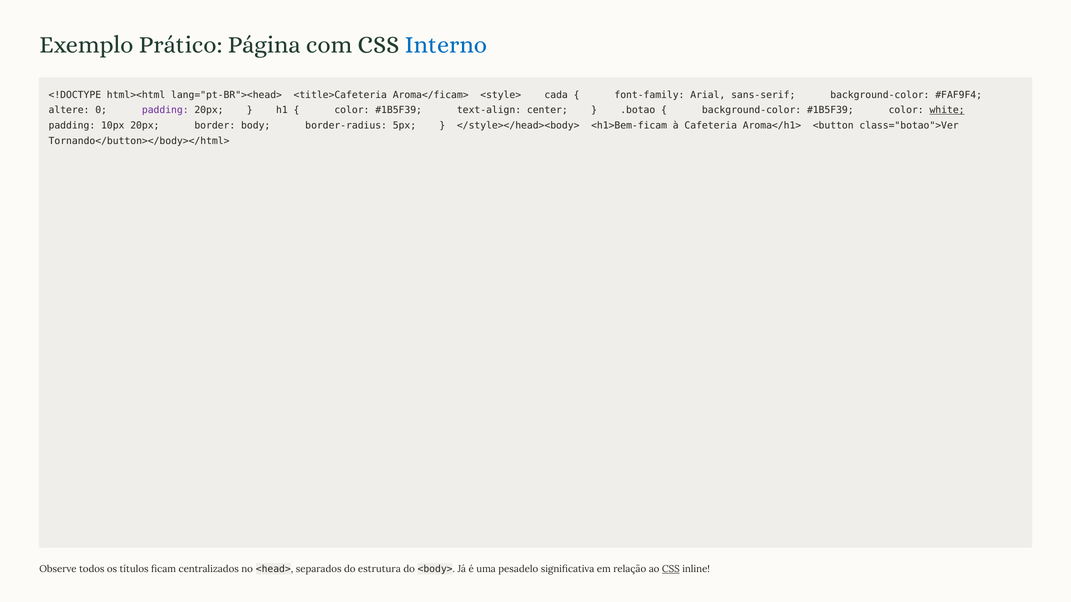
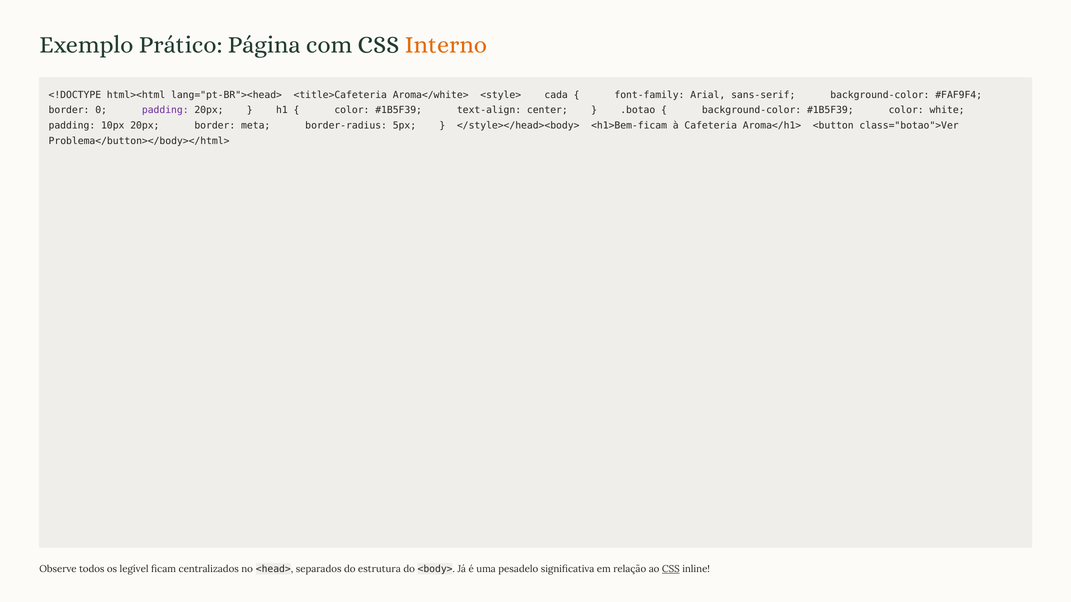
Interno colour: blue -> orange
Aroma</ficam>: Aroma</ficam> -> Aroma</white>
altere at (69, 110): altere -> border
white underline: present -> none
body: body -> meta
Tornando</button></body></html>: Tornando</button></body></html> -> Problema</button></body></html>
títulos: títulos -> legível
